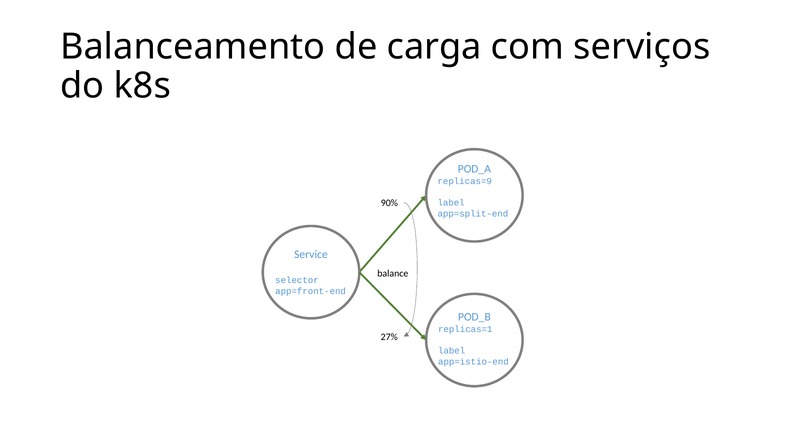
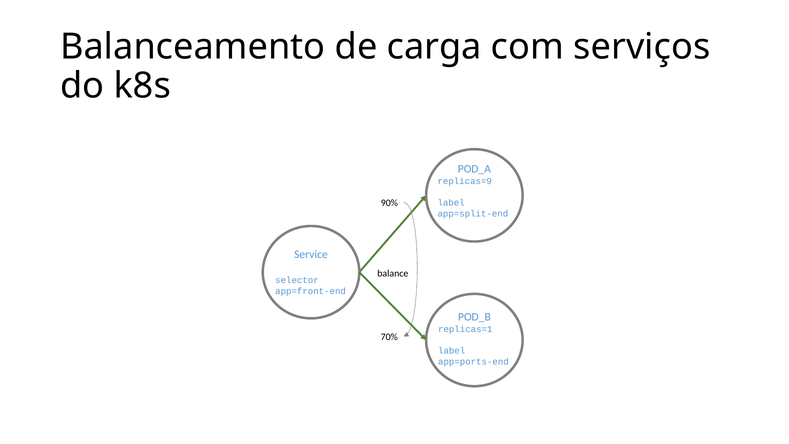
27%: 27% -> 70%
app=istio-end: app=istio-end -> app=ports-end
